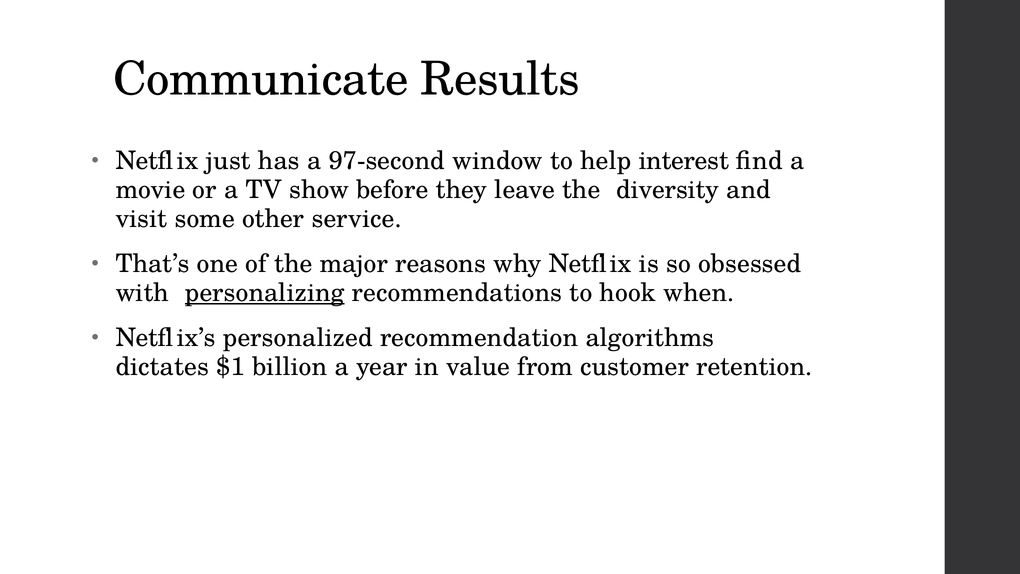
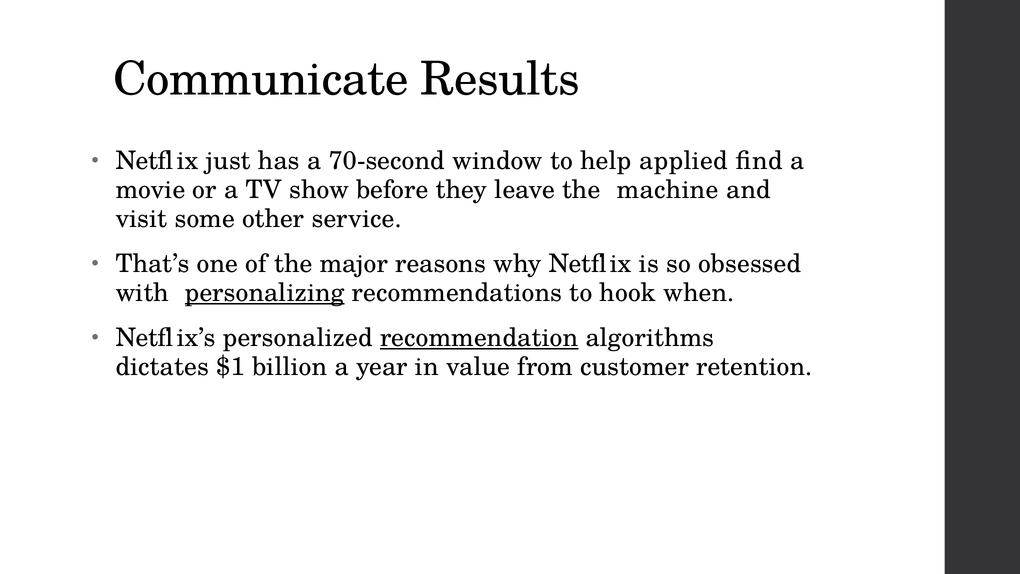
97-second: 97-second -> 70-second
interest: interest -> applied
diversity: diversity -> machine
recommendation underline: none -> present
